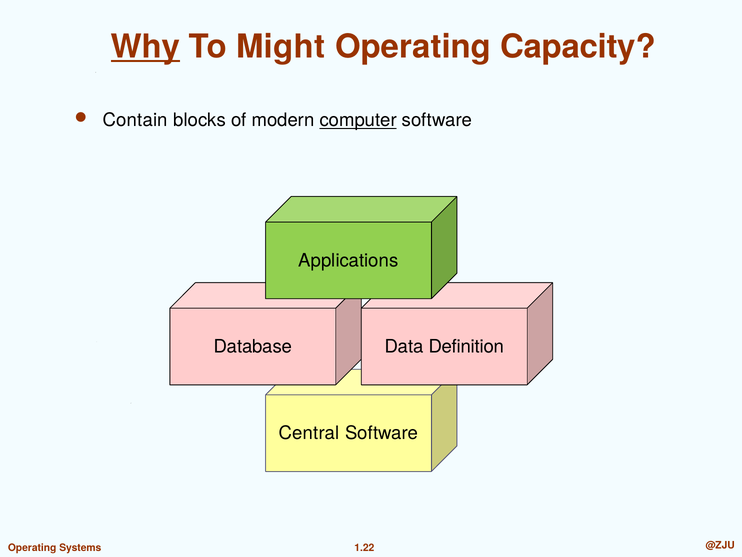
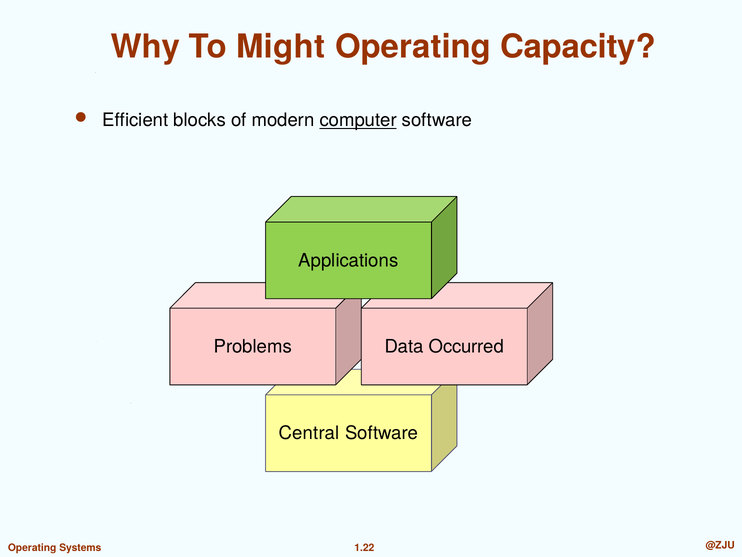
Why underline: present -> none
Contain: Contain -> Efficient
Database: Database -> Problems
Definition: Definition -> Occurred
